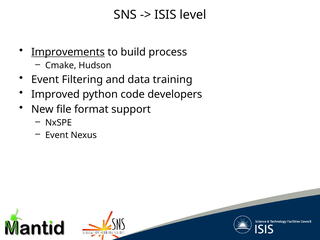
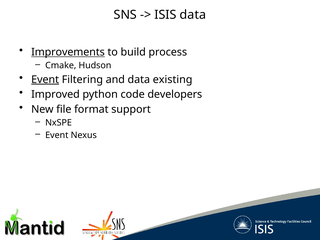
ISIS level: level -> data
Event at (45, 80) underline: none -> present
training: training -> existing
